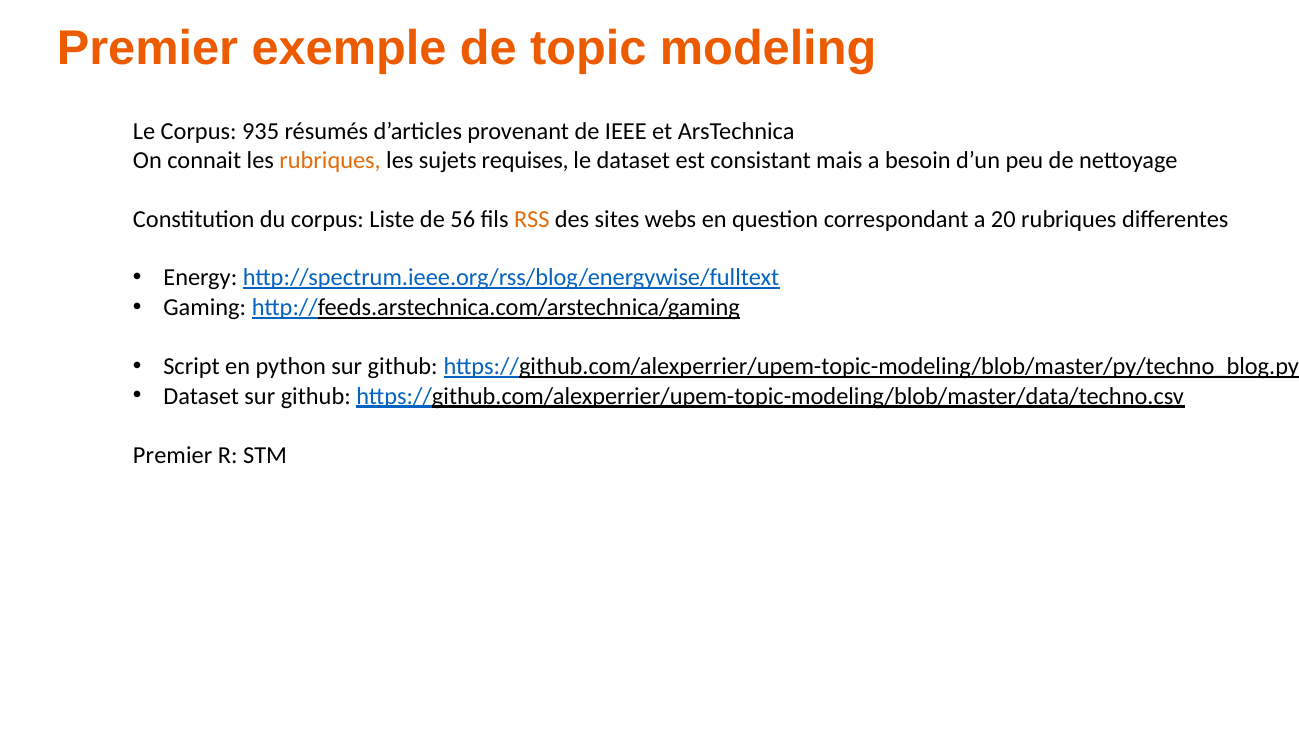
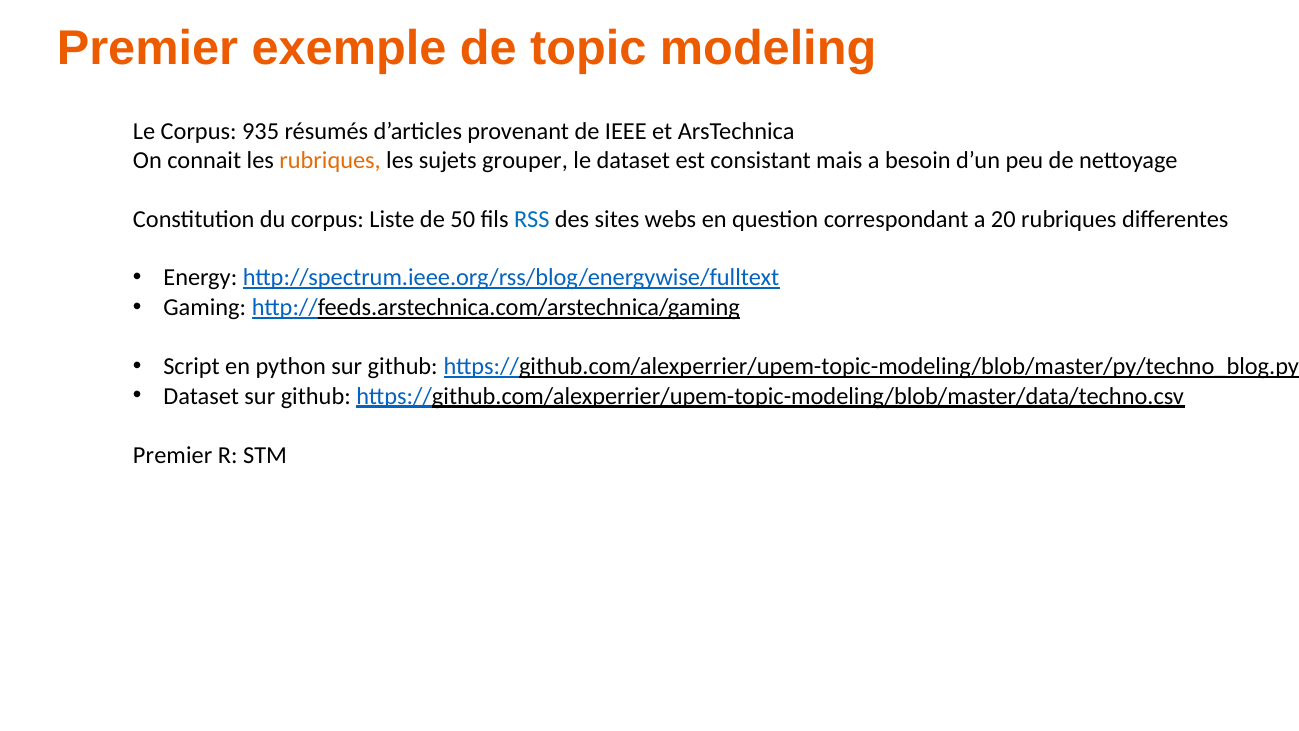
requises: requises -> grouper
56: 56 -> 50
RSS colour: orange -> blue
